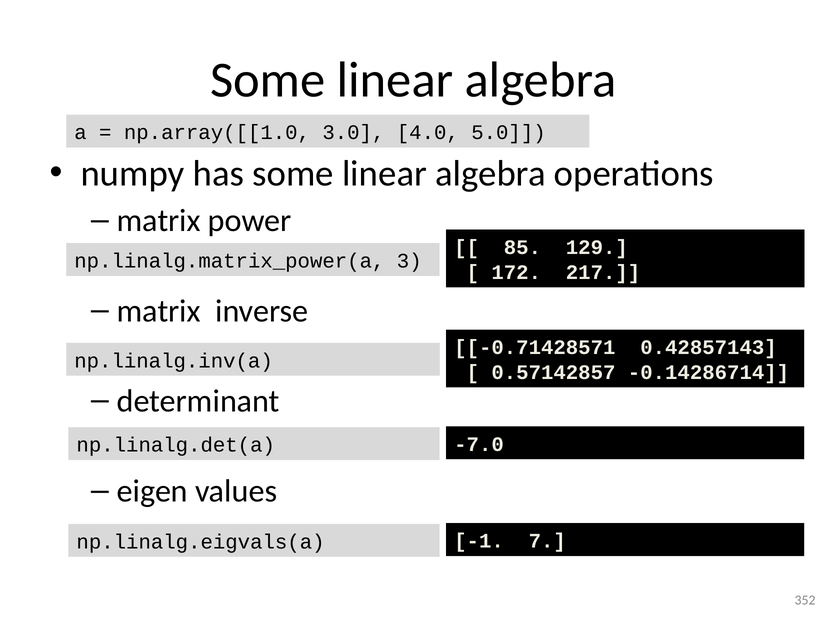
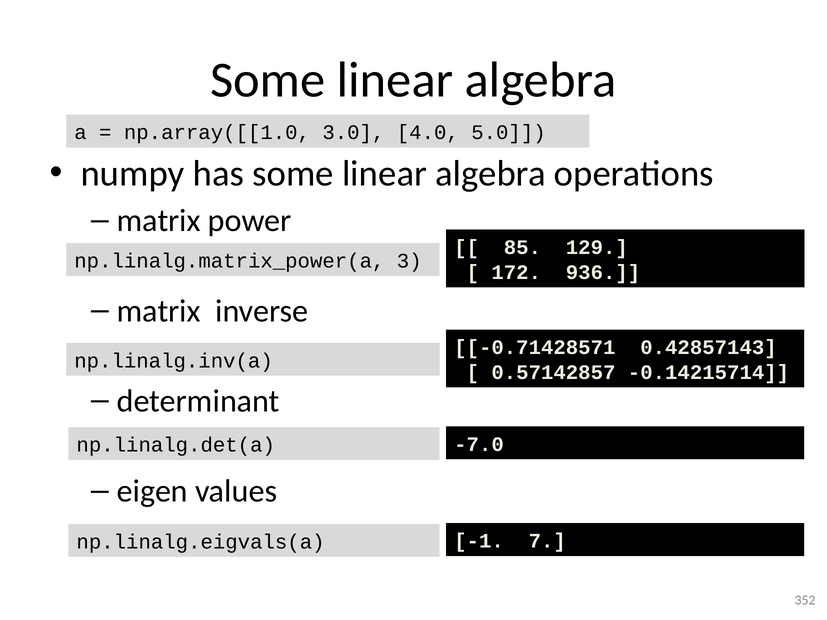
217: 217 -> 936
-0.14286714: -0.14286714 -> -0.14215714
